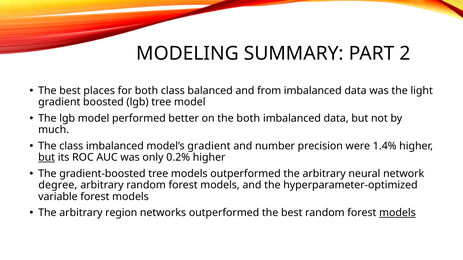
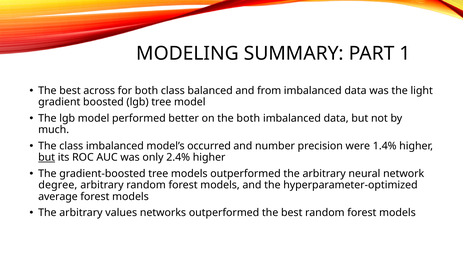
2: 2 -> 1
places: places -> across
model’s gradient: gradient -> occurred
0.2%: 0.2% -> 2.4%
variable: variable -> average
region: region -> values
models at (397, 213) underline: present -> none
